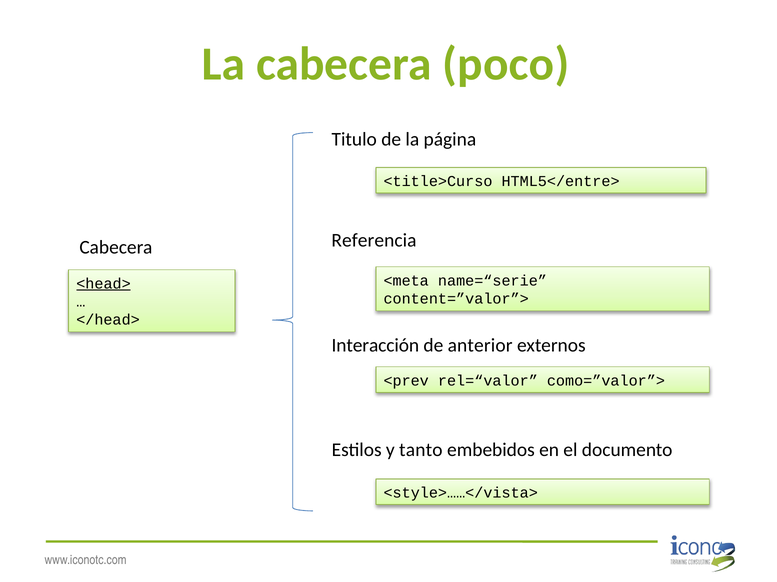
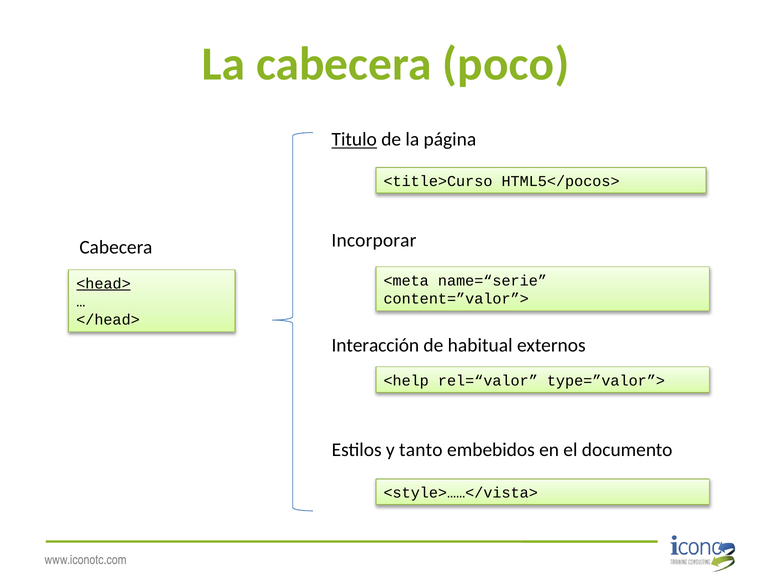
Titulo underline: none -> present
HTML5</entre>: HTML5</entre> -> HTML5</pocos>
Referencia: Referencia -> Incorporar
anterior: anterior -> habitual
<prev: <prev -> <help
como=”valor”>: como=”valor”> -> type=”valor”>
